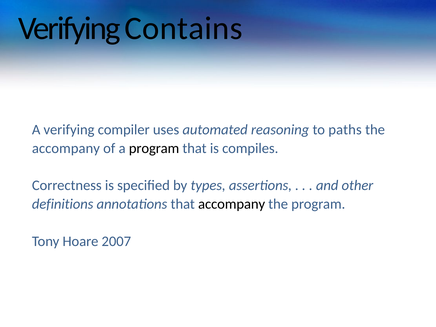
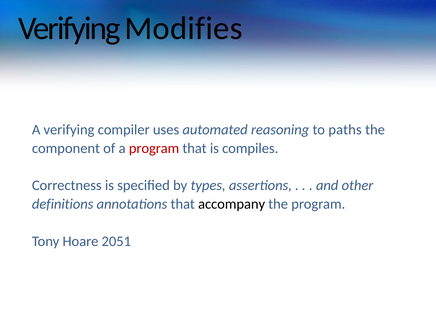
Contains: Contains -> Modifies
accompany at (66, 148): accompany -> component
program at (154, 148) colour: black -> red
2007: 2007 -> 2051
